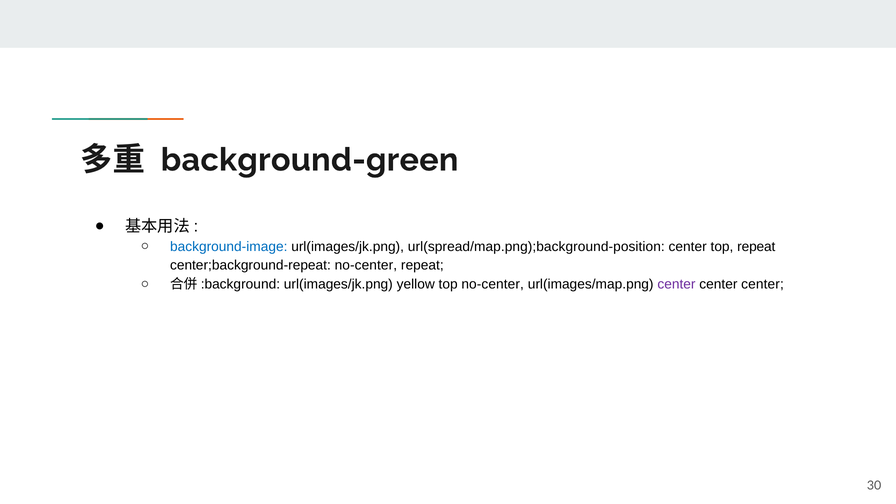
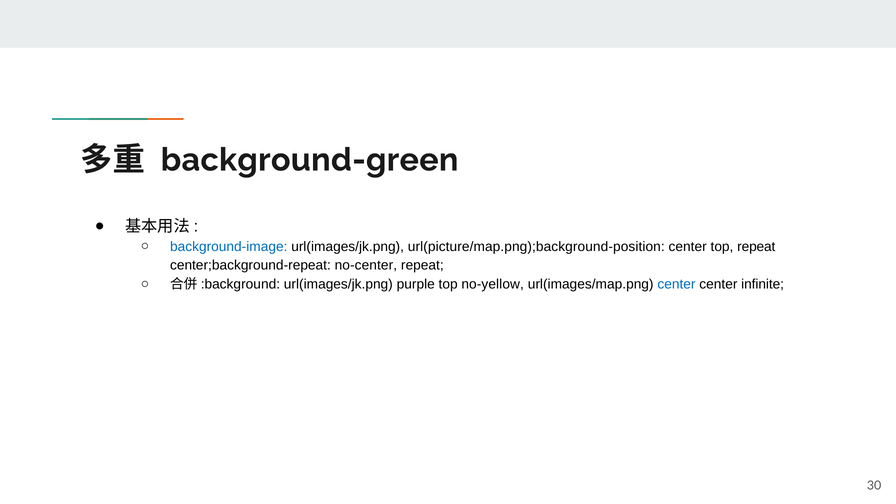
url(spread/map.png);background-position: url(spread/map.png);background-position -> url(picture/map.png);background-position
yellow: yellow -> purple
top no-center: no-center -> no-yellow
center at (676, 284) colour: purple -> blue
center at (763, 284): center -> infinite
